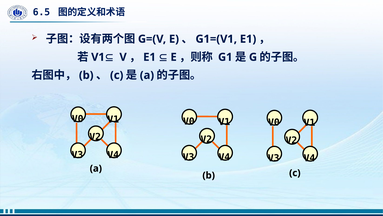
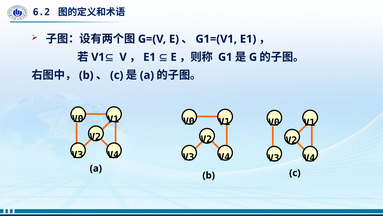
6.5: 6.5 -> 6.2
